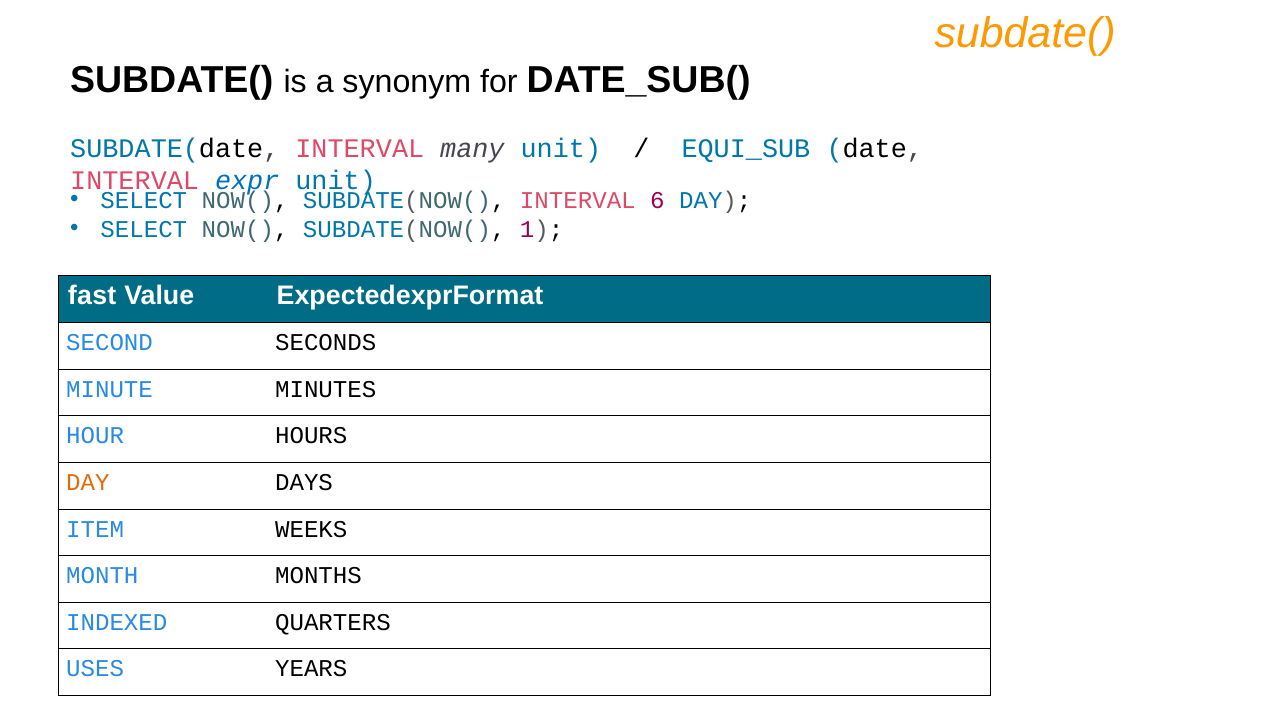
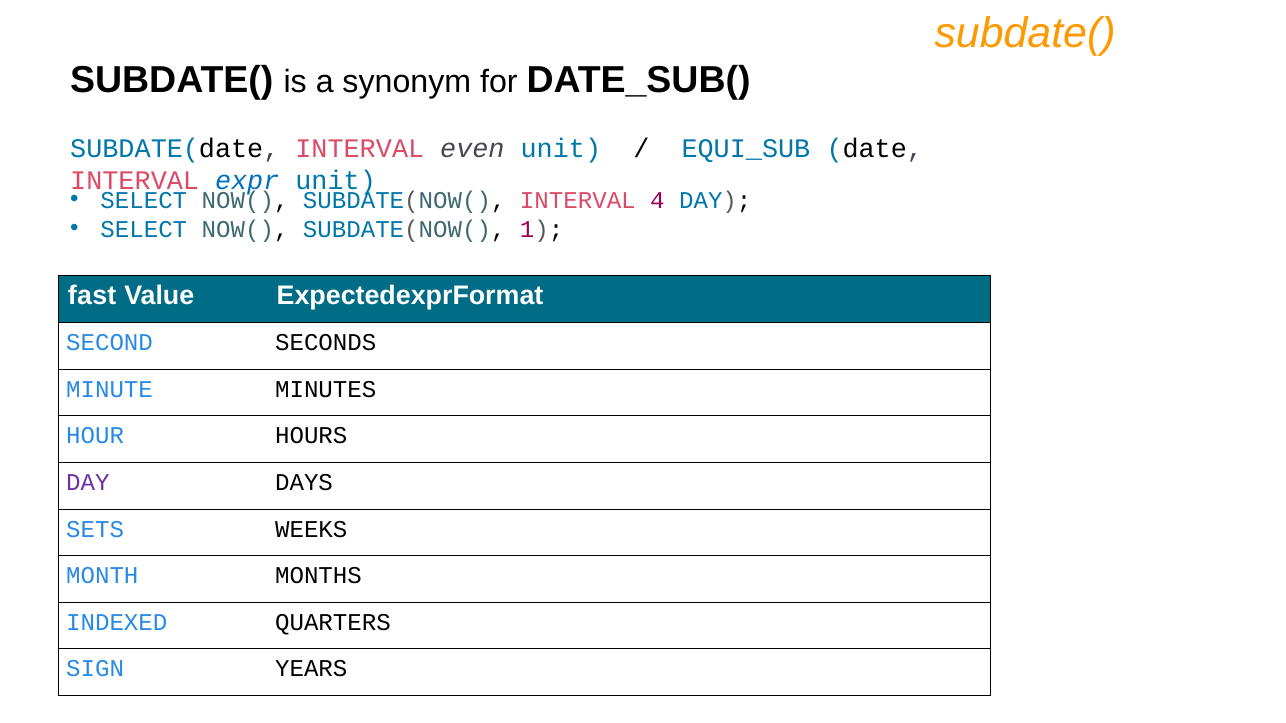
many: many -> even
6: 6 -> 4
DAY at (88, 483) colour: orange -> purple
ITEM: ITEM -> SETS
USES: USES -> SIGN
